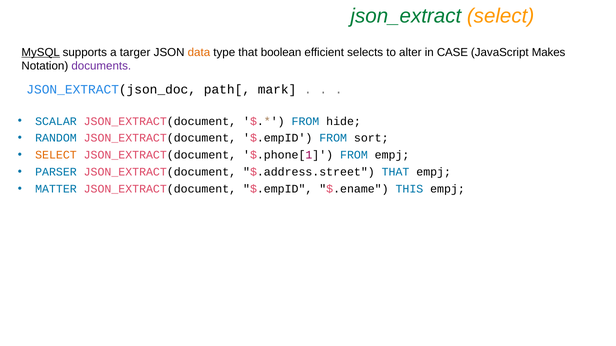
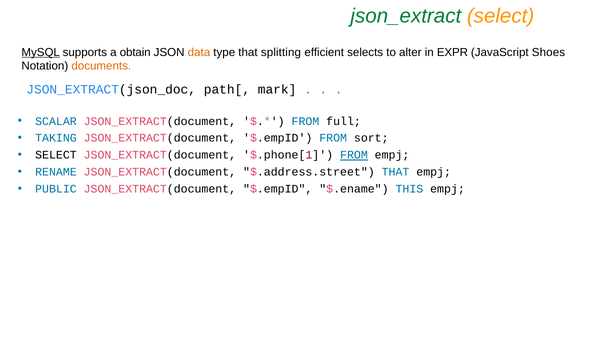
targer: targer -> obtain
boolean: boolean -> splitting
CASE: CASE -> EXPR
Makes: Makes -> Shoes
documents colour: purple -> orange
hide: hide -> full
RANDOM: RANDOM -> TAKING
SELECT at (56, 155) colour: orange -> black
FROM at (354, 155) underline: none -> present
PARSER: PARSER -> RENAME
MATTER: MATTER -> PUBLIC
